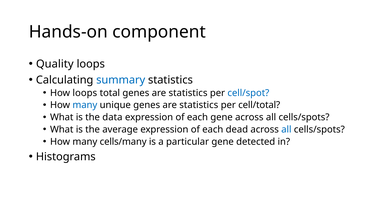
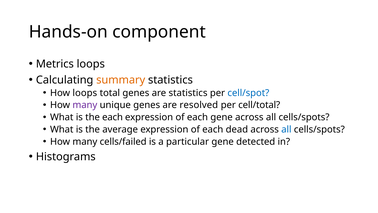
Quality: Quality -> Metrics
summary colour: blue -> orange
many at (85, 105) colour: blue -> purple
unique genes are statistics: statistics -> resolved
the data: data -> each
cells/many: cells/many -> cells/failed
